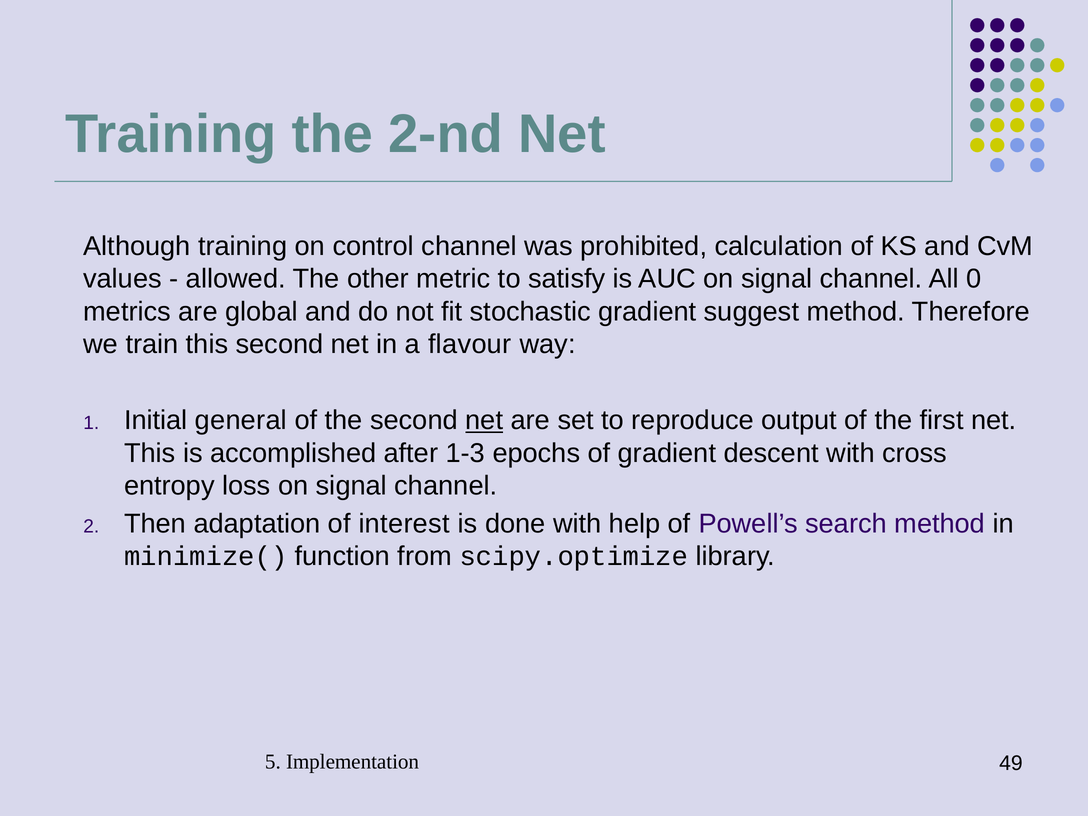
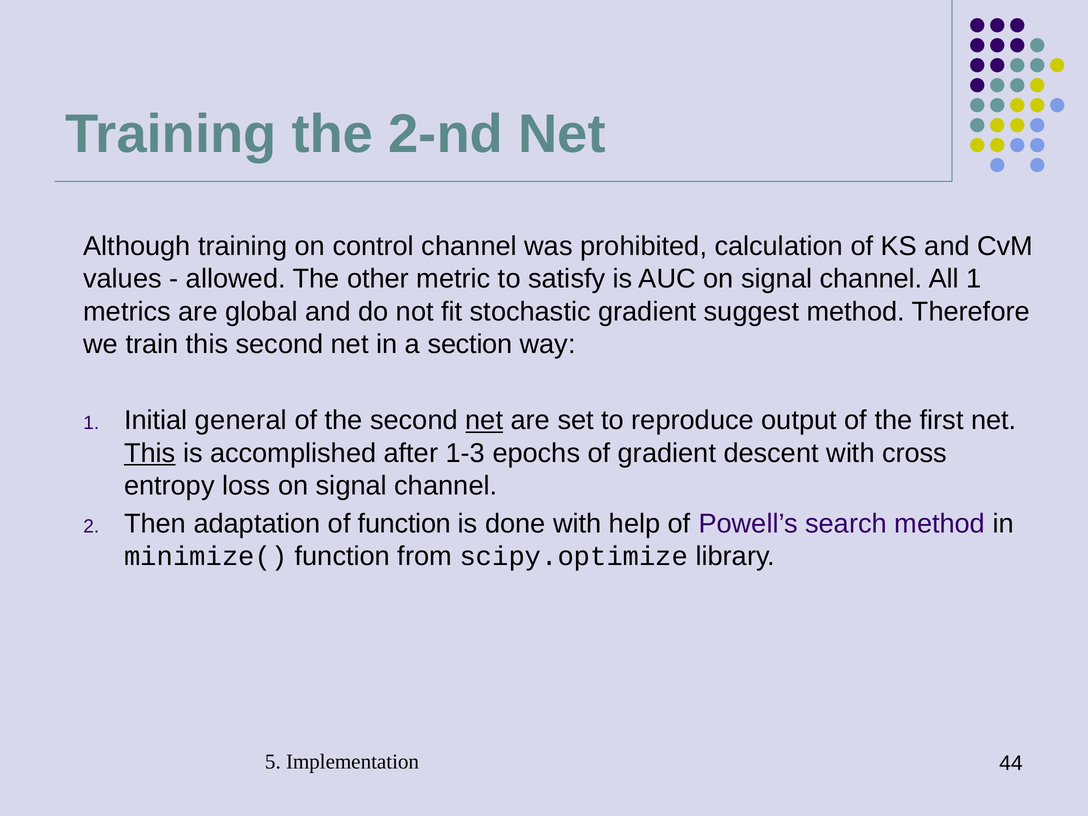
All 0: 0 -> 1
flavour: flavour -> section
This at (150, 453) underline: none -> present
of interest: interest -> function
49: 49 -> 44
